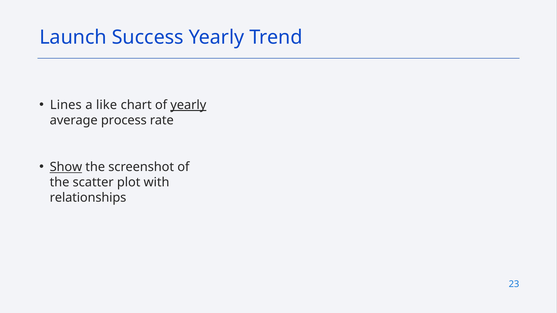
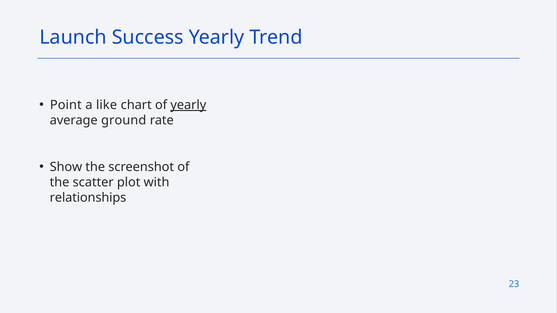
Lines: Lines -> Point
process: process -> ground
Show underline: present -> none
